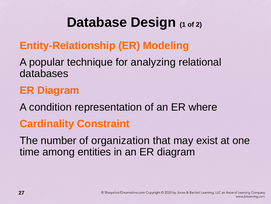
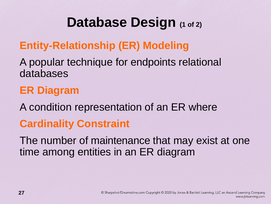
analyzing: analyzing -> endpoints
organization: organization -> maintenance
